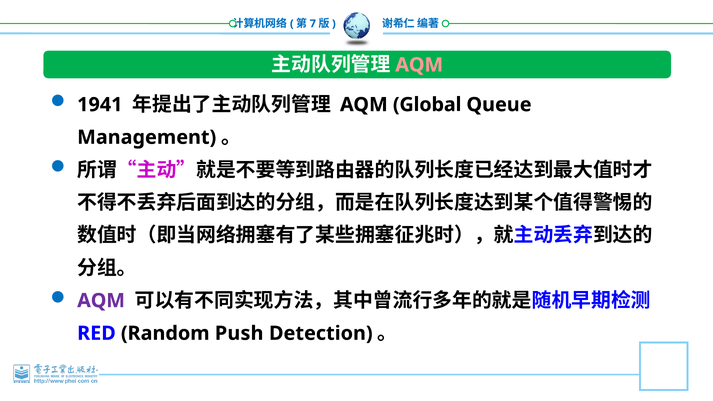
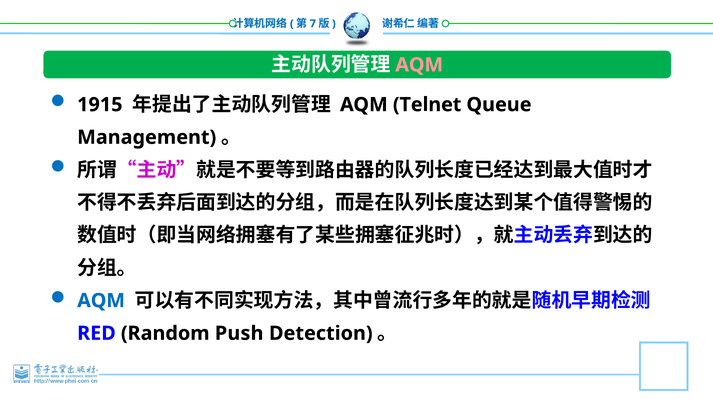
1941: 1941 -> 1915
Global: Global -> Telnet
AQM at (101, 301) colour: purple -> blue
